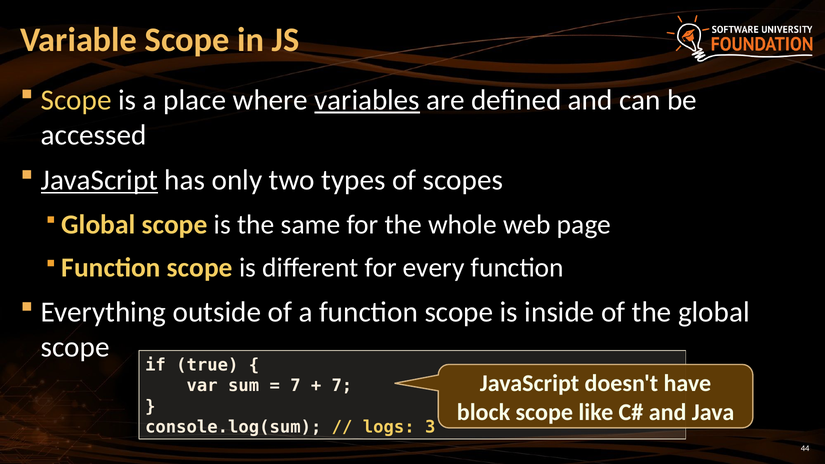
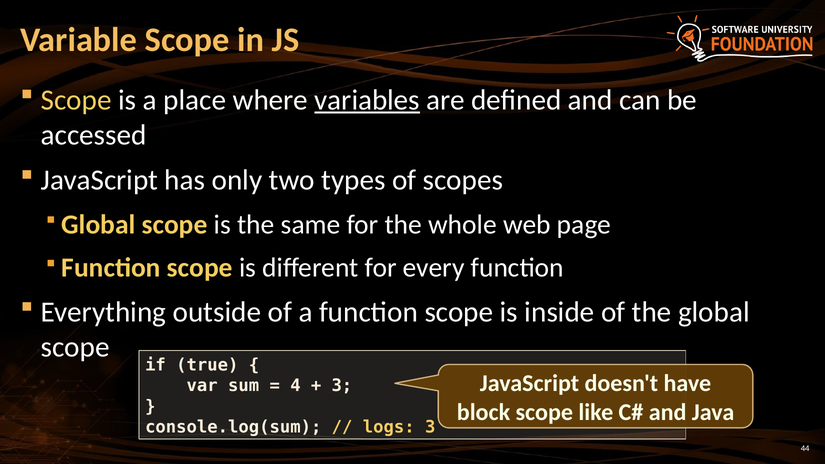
JavaScript at (99, 180) underline: present -> none
7 at (296, 386): 7 -> 4
7 at (342, 386): 7 -> 3
